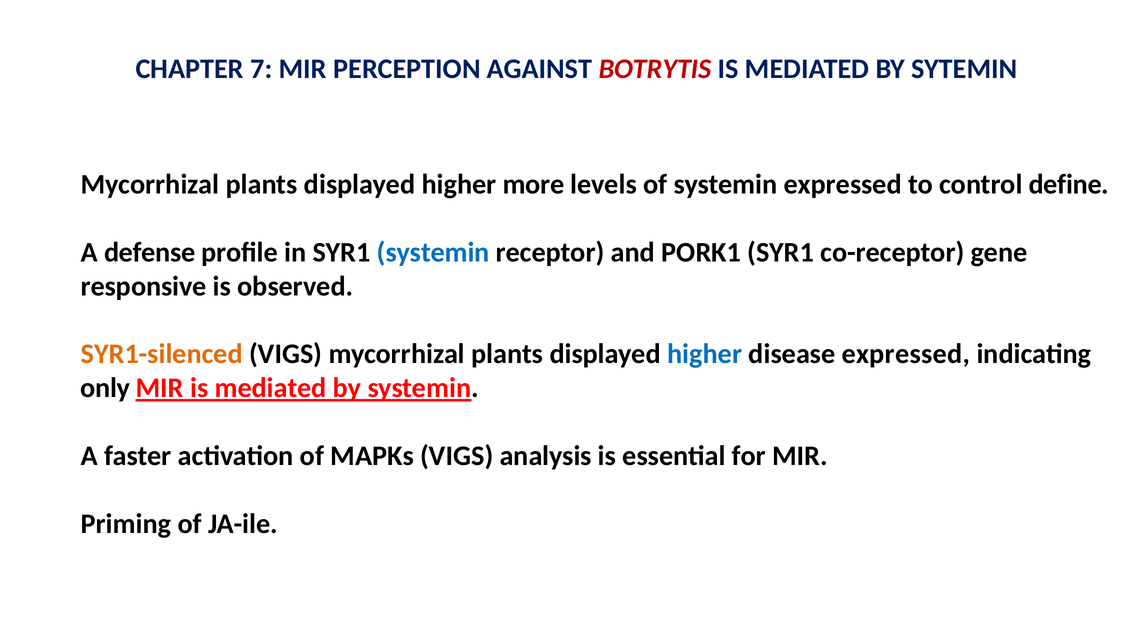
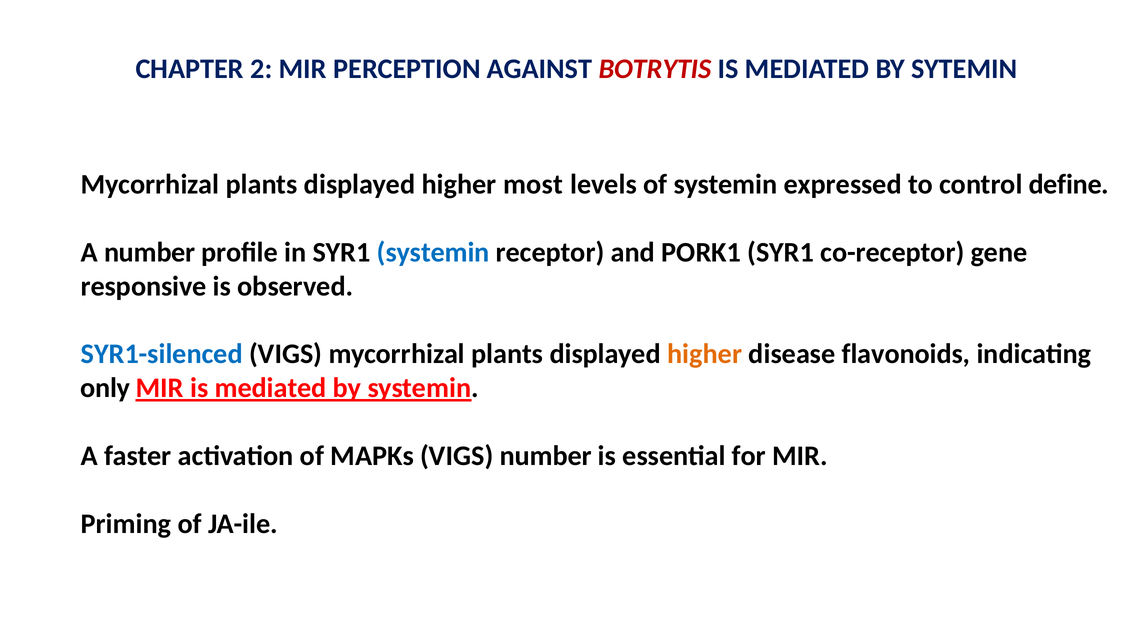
7: 7 -> 2
more: more -> most
A defense: defense -> number
SYR1-silenced colour: orange -> blue
higher at (705, 354) colour: blue -> orange
disease expressed: expressed -> flavonoids
VIGS analysis: analysis -> number
